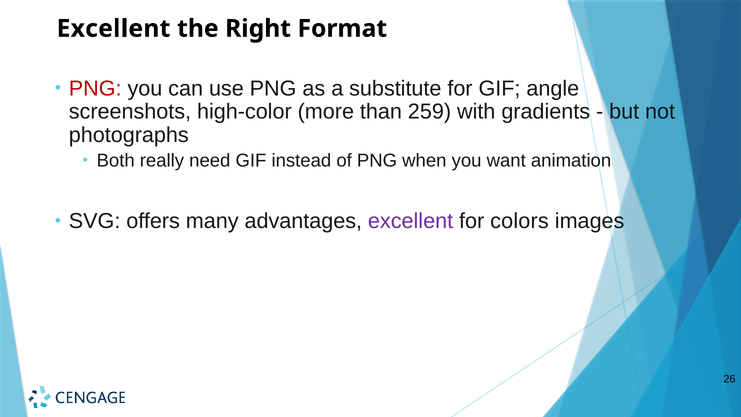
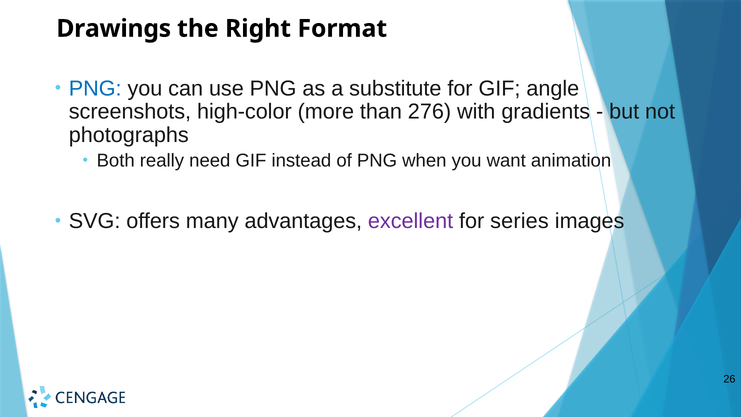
Excellent at (113, 29): Excellent -> Drawings
PNG at (95, 88) colour: red -> blue
259: 259 -> 276
colors: colors -> series
